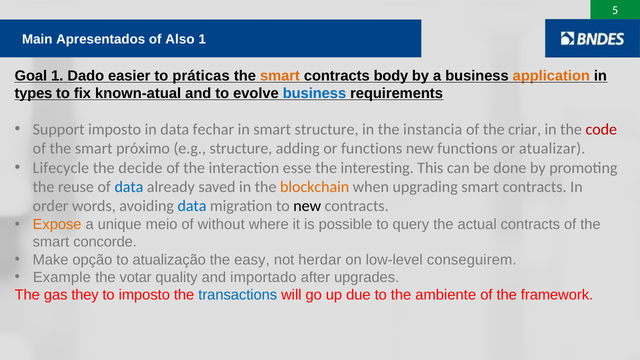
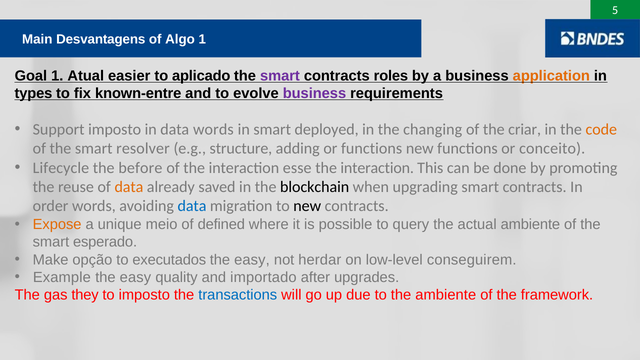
Apresentados: Apresentados -> Desvantagens
Also: Also -> Algo
Dado: Dado -> Atual
práticas: práticas -> aplicado
smart at (280, 76) colour: orange -> purple
body: body -> roles
known-atual: known-atual -> known-entre
business at (314, 93) colour: blue -> purple
data fechar: fechar -> words
smart structure: structure -> deployed
instancia: instancia -> changing
code colour: red -> orange
próximo: próximo -> resolver
atualizar: atualizar -> conceito
decide: decide -> before
interesting at (377, 168): interesting -> interaction
data at (129, 187) colour: blue -> orange
blockchain colour: orange -> black
without: without -> defined
actual contracts: contracts -> ambiente
concorde: concorde -> esperado
atualização: atualização -> executados
votar at (136, 277): votar -> easy
